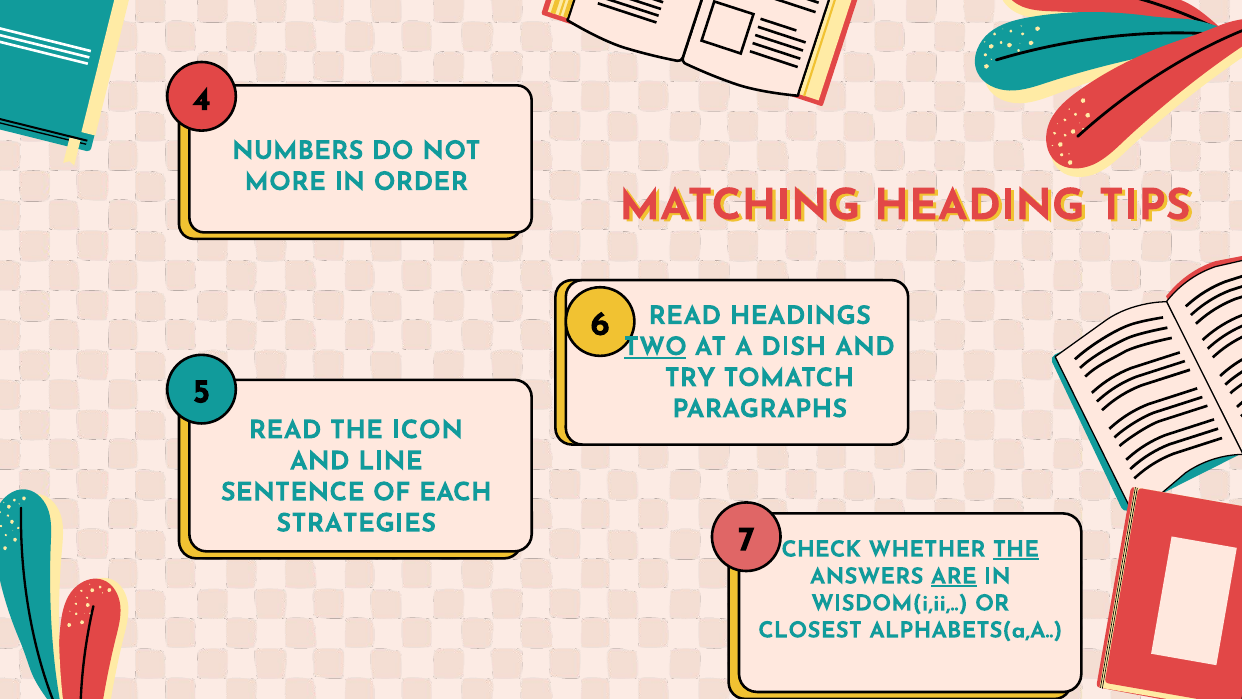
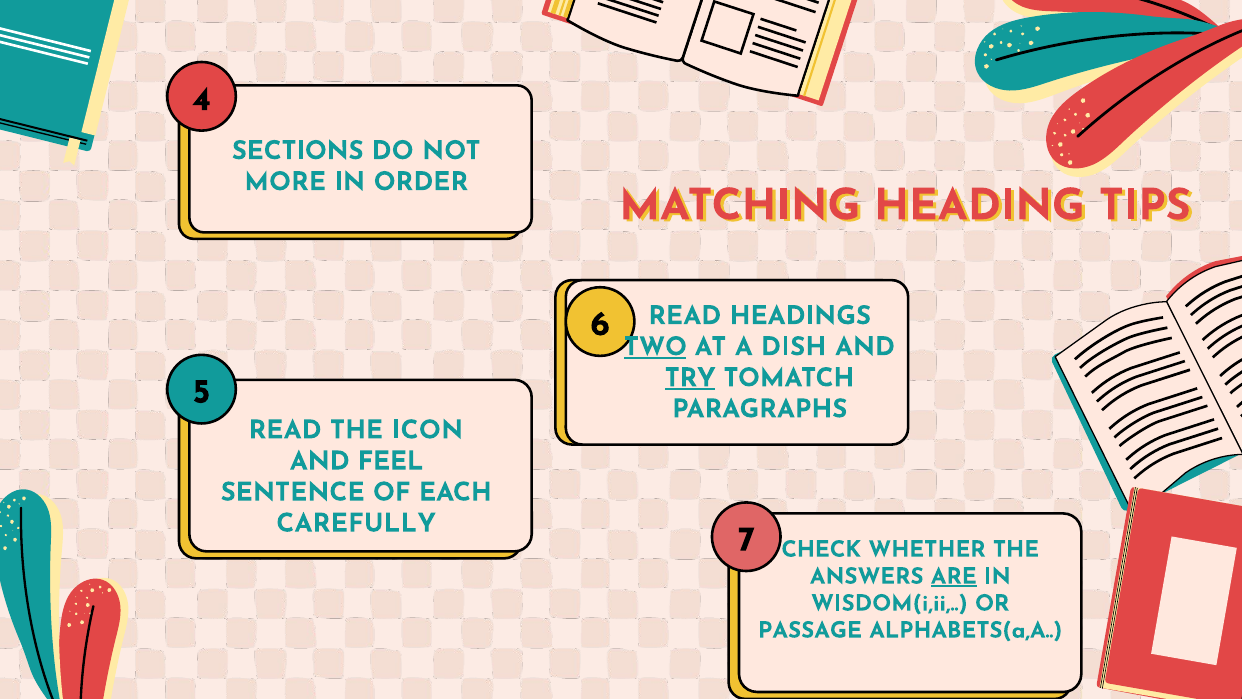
NUMBERS: NUMBERS -> SECTIONS
TRY underline: none -> present
LINE: LINE -> FEEL
STRATEGIES: STRATEGIES -> CAREFULLY
THE at (1016, 549) underline: present -> none
CLOSEST: CLOSEST -> PASSAGE
